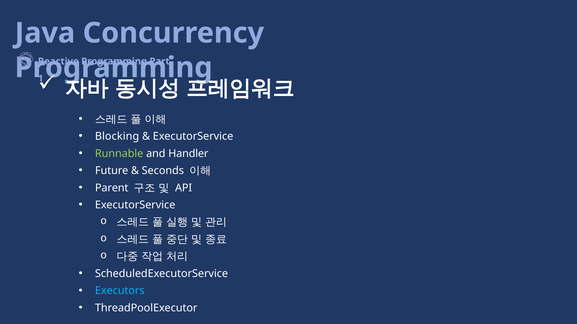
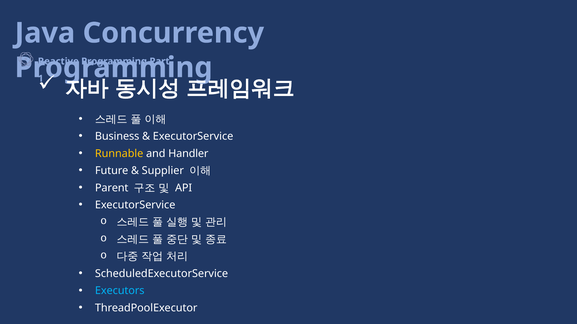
Blocking: Blocking -> Business
Runnable colour: light green -> yellow
Seconds: Seconds -> Supplier
